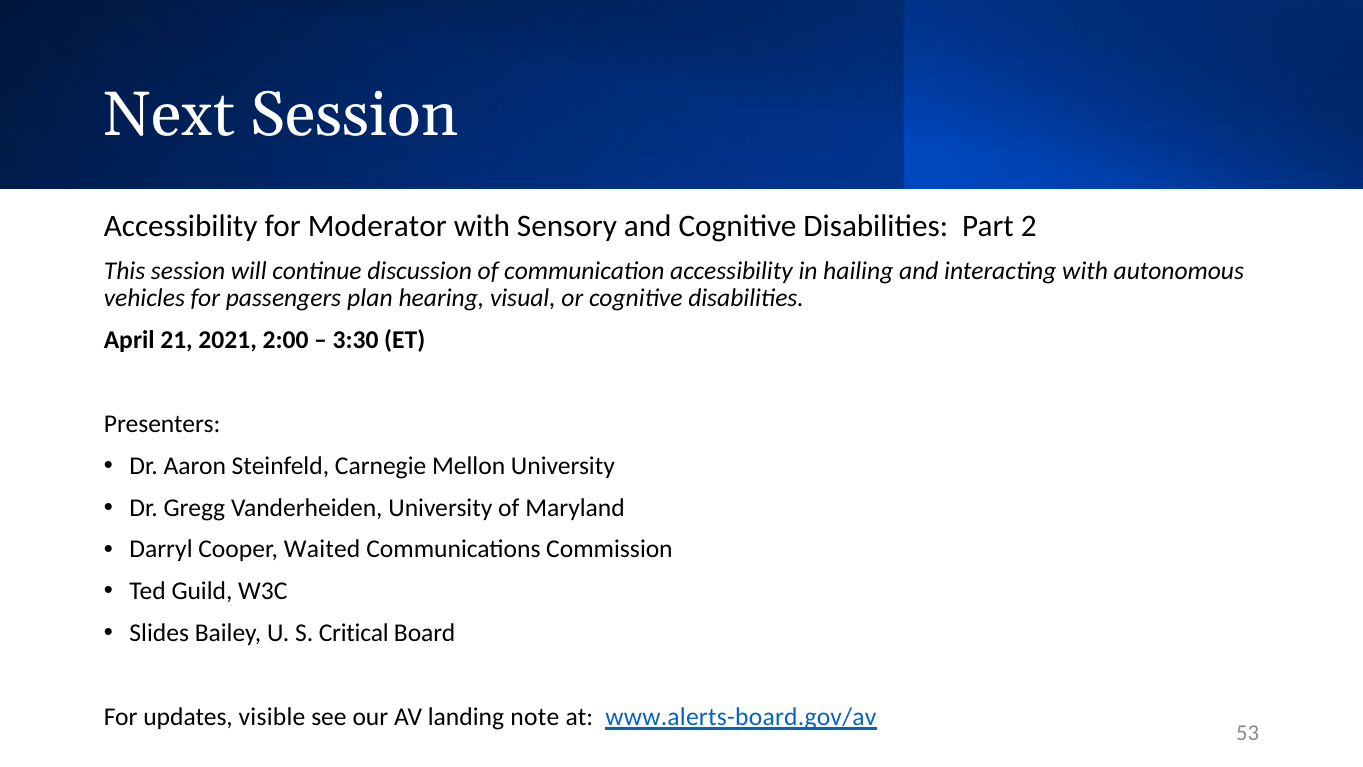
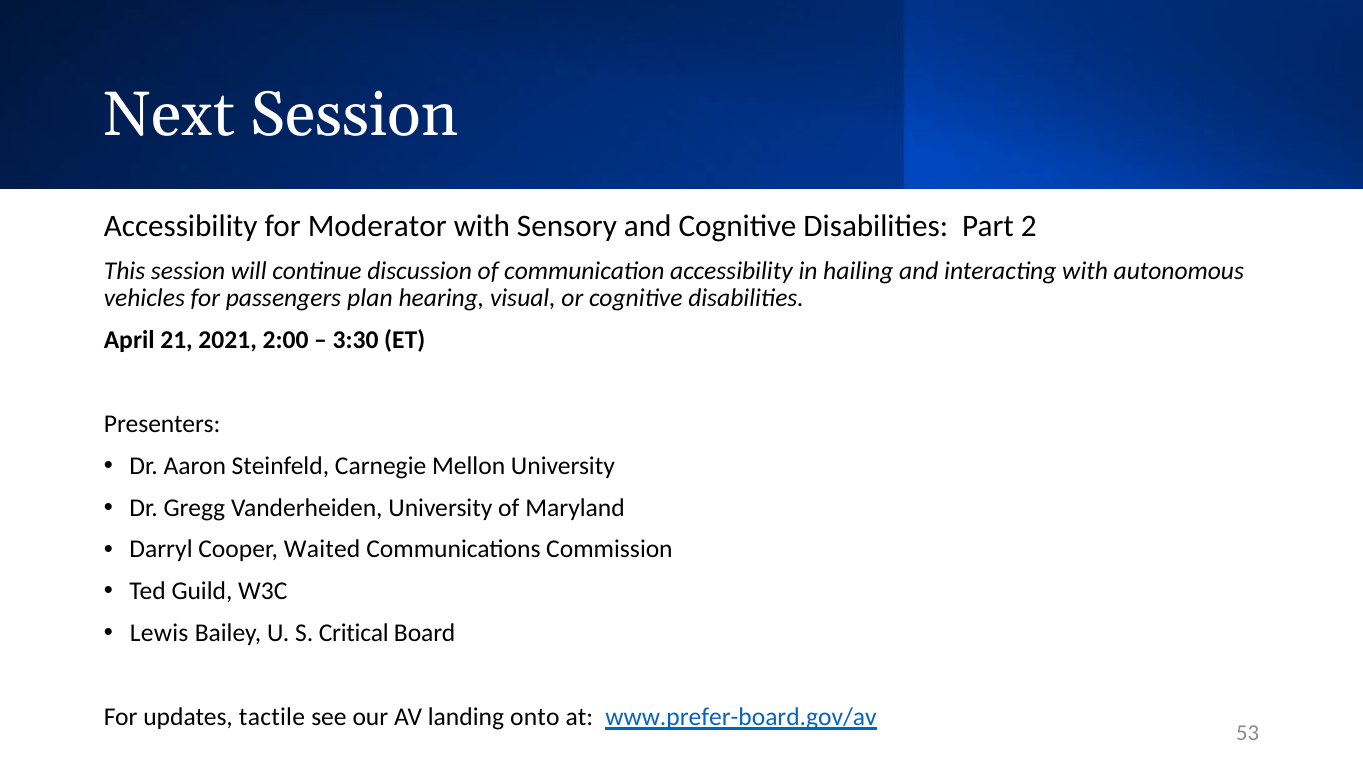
Slides: Slides -> Lewis
visible: visible -> tactile
note: note -> onto
www.alerts-board.gov/av: www.alerts-board.gov/av -> www.prefer-board.gov/av
